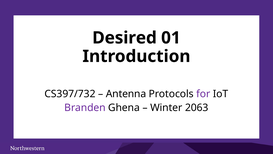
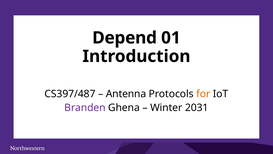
Desired: Desired -> Depend
CS397/732: CS397/732 -> CS397/487
for colour: purple -> orange
2063: 2063 -> 2031
